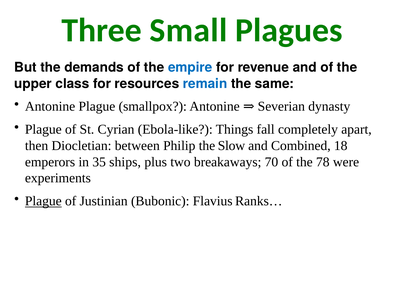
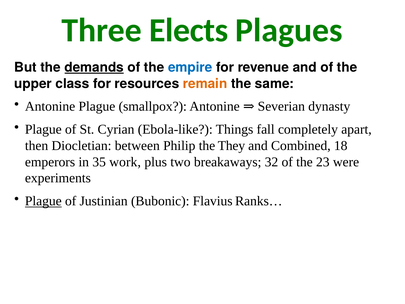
Small: Small -> Elects
demands underline: none -> present
remain colour: blue -> orange
Slow: Slow -> They
ships: ships -> work
70: 70 -> 32
78: 78 -> 23
